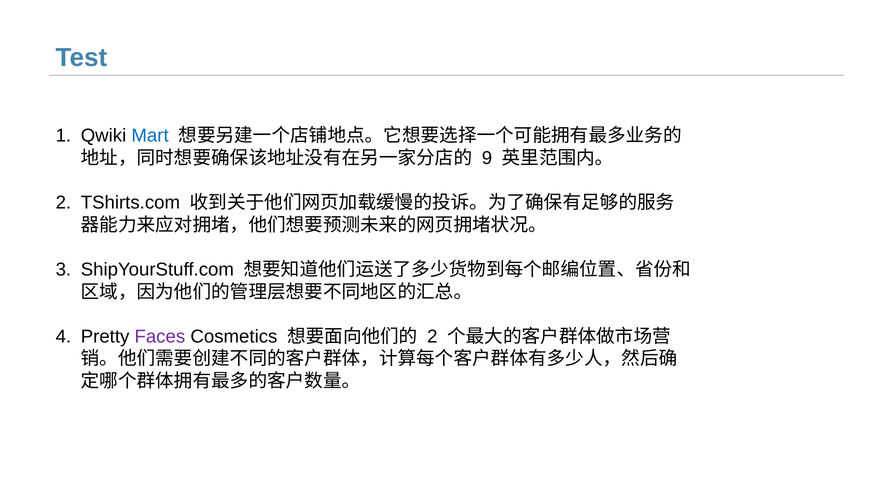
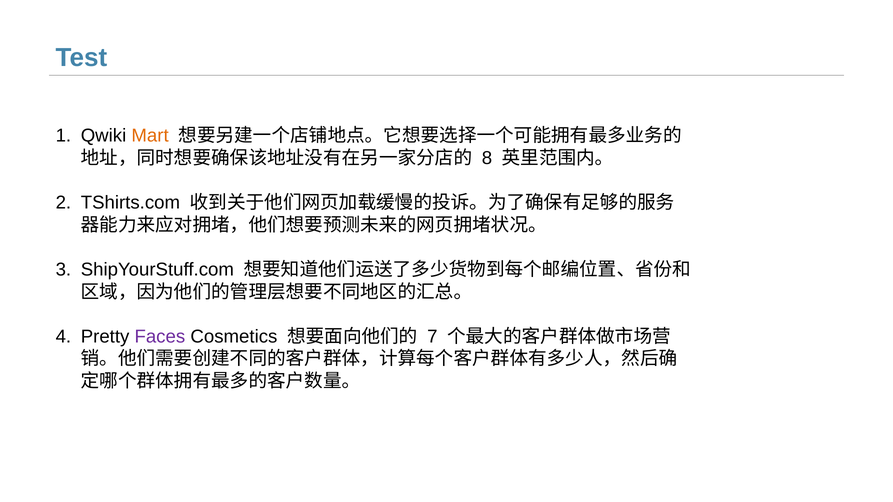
Mart colour: blue -> orange
9: 9 -> 8
2 at (432, 337): 2 -> 7
